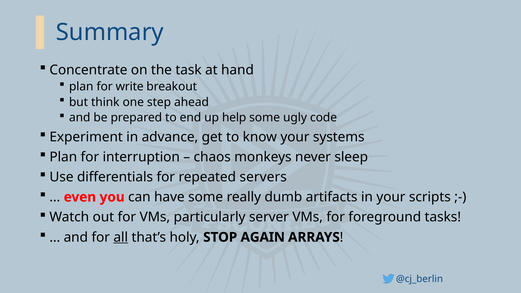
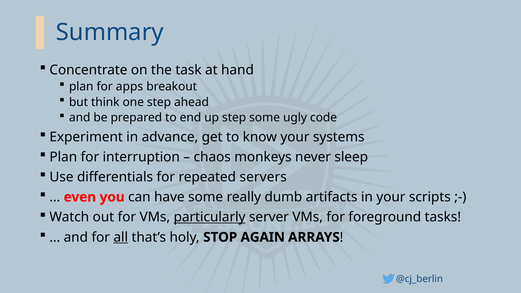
write: write -> apps
up help: help -> step
particularly underline: none -> present
